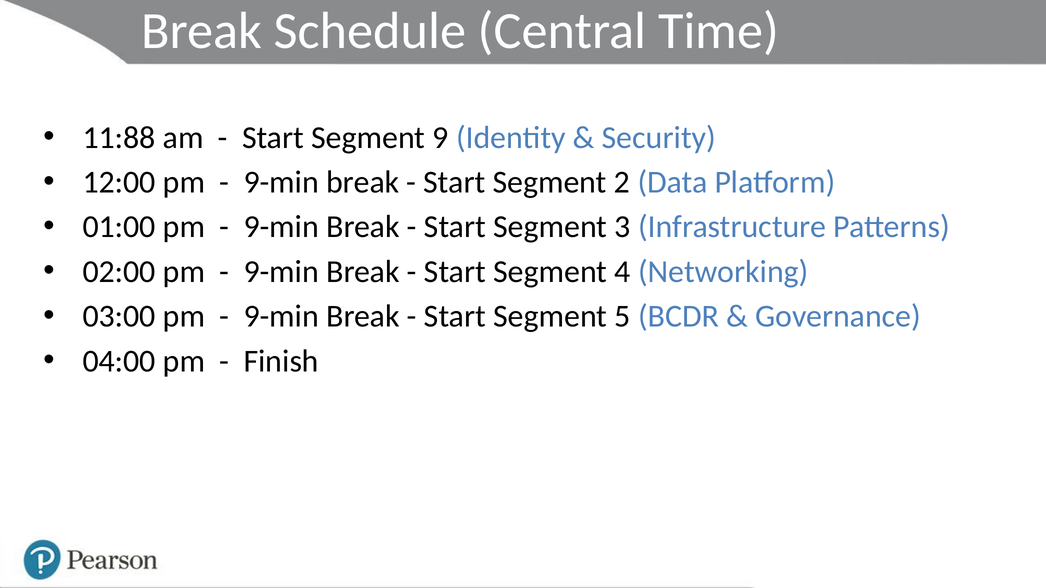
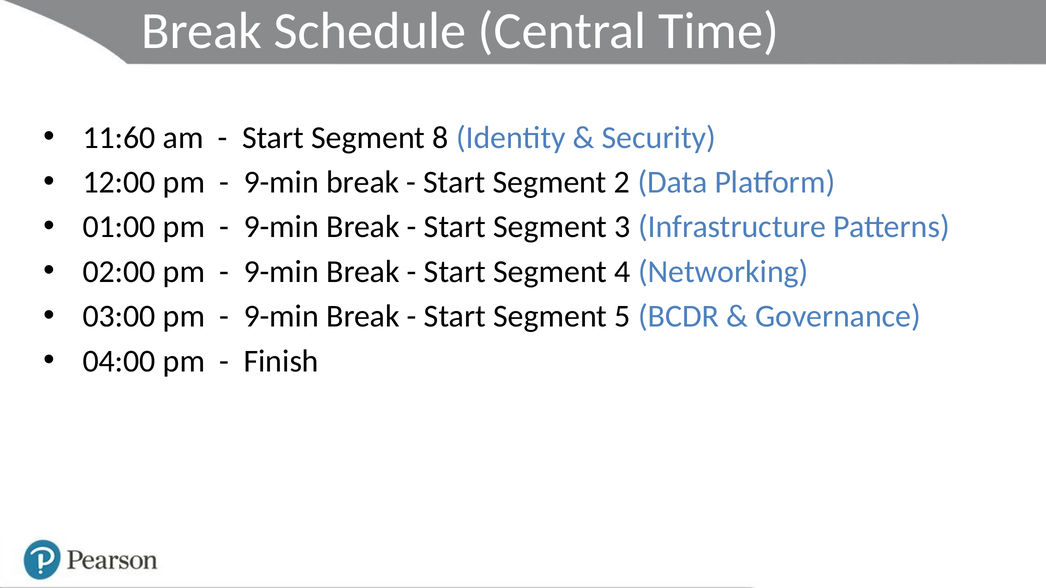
11:88: 11:88 -> 11:60
9: 9 -> 8
